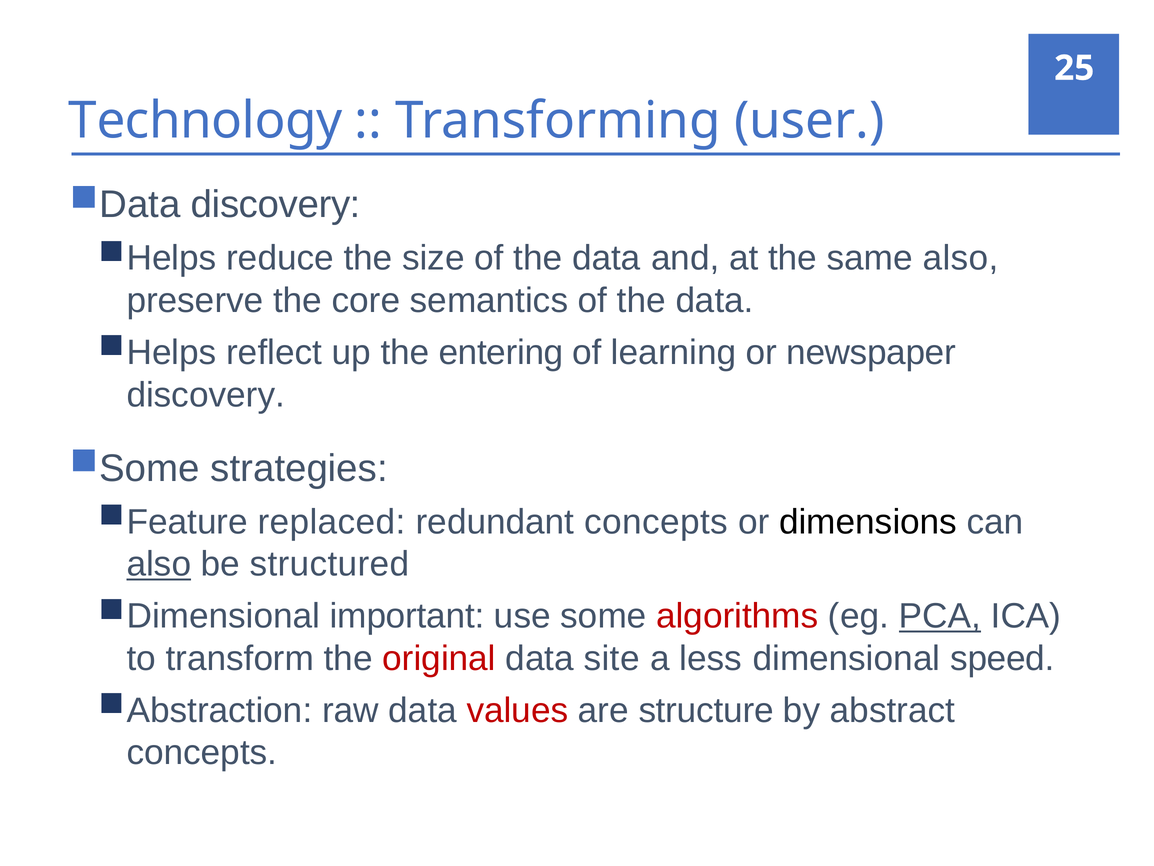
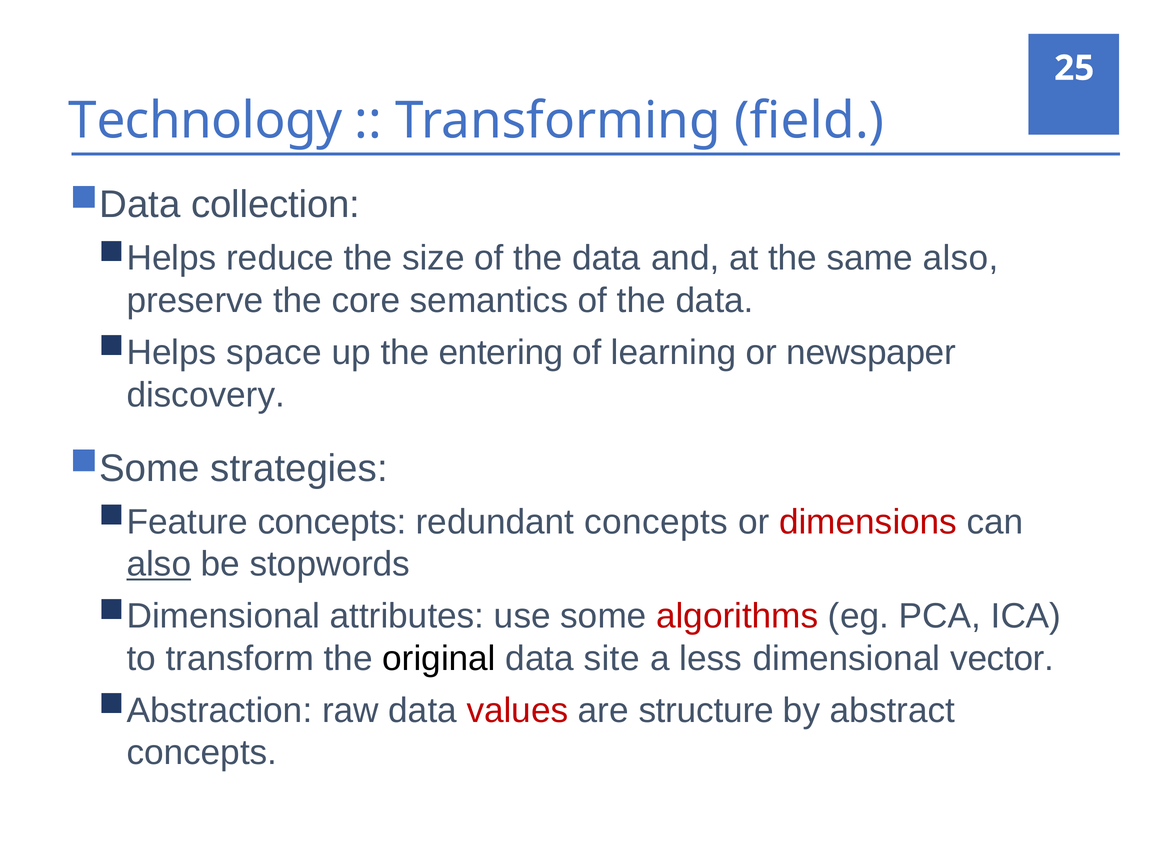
user: user -> field
discovery at (276, 205): discovery -> collection
reflect: reflect -> space
replaced at (332, 522): replaced -> concepts
dimensions colour: black -> red
structured: structured -> stopwords
important: important -> attributes
PCA underline: present -> none
original colour: red -> black
speed: speed -> vector
